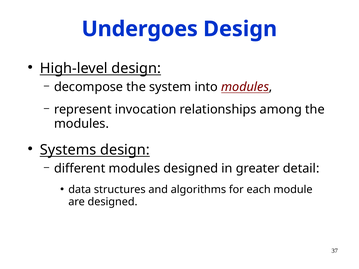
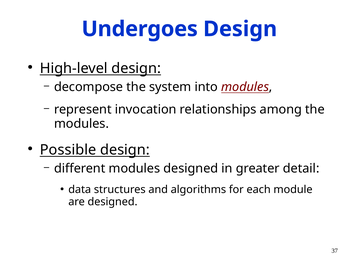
Systems: Systems -> Possible
